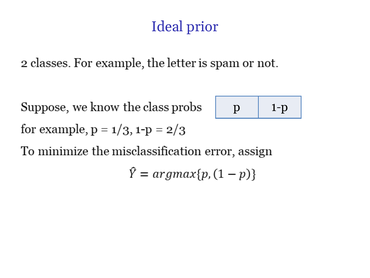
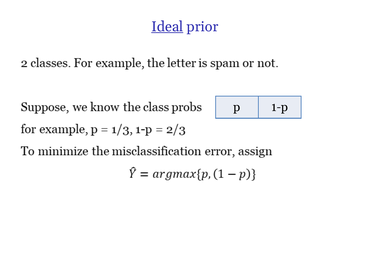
Ideal underline: none -> present
